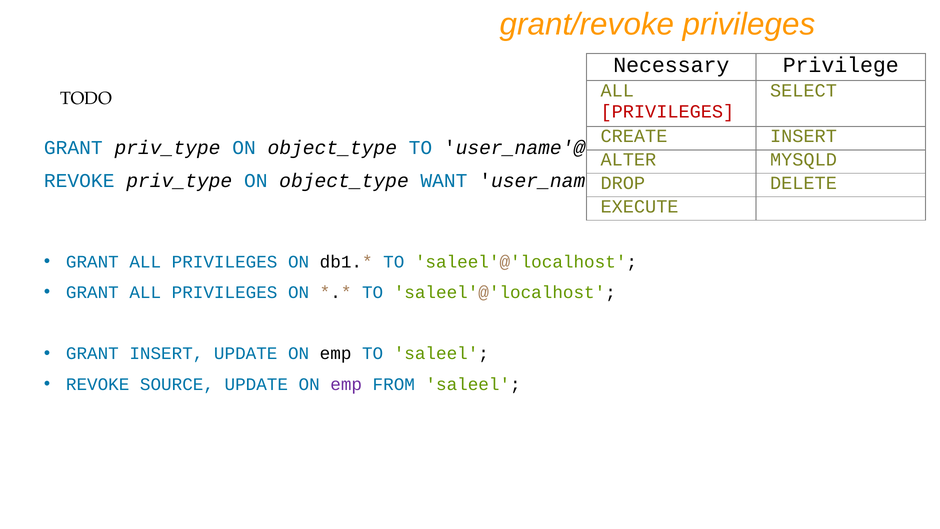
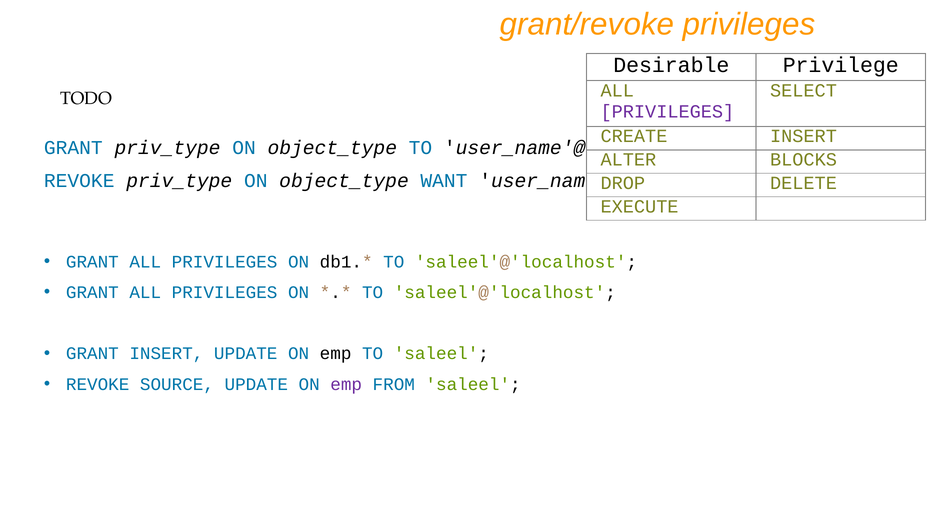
Necessary: Necessary -> Desirable
PRIVILEGES at (667, 112) colour: red -> purple
MYSQLD: MYSQLD -> BLOCKS
